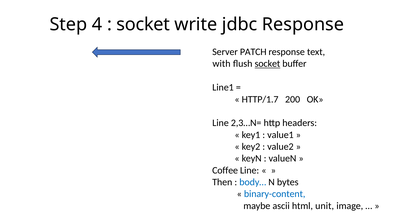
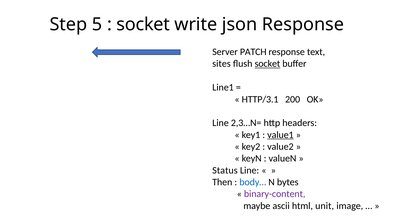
4: 4 -> 5
jdbc: jdbc -> json
with: with -> sites
HTTP/1.7: HTTP/1.7 -> HTTP/3.1
value1 underline: none -> present
Coffee: Coffee -> Status
binary-content colour: blue -> purple
